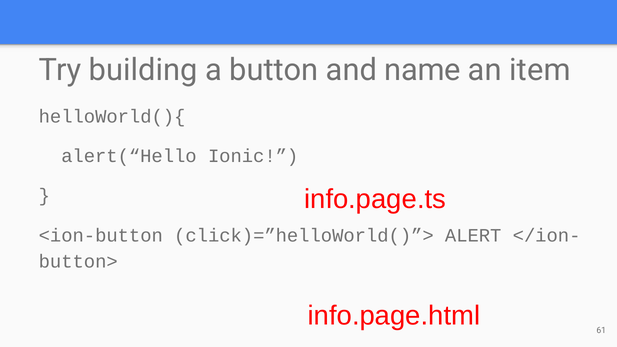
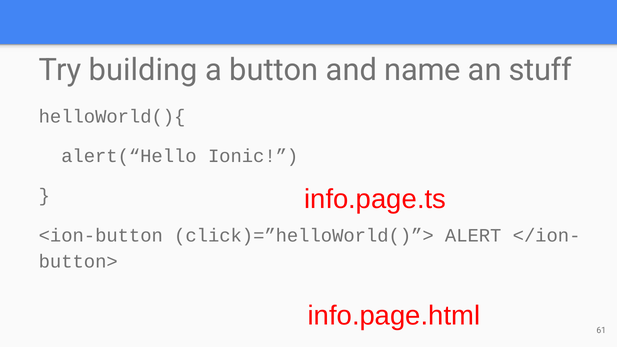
item: item -> stuff
